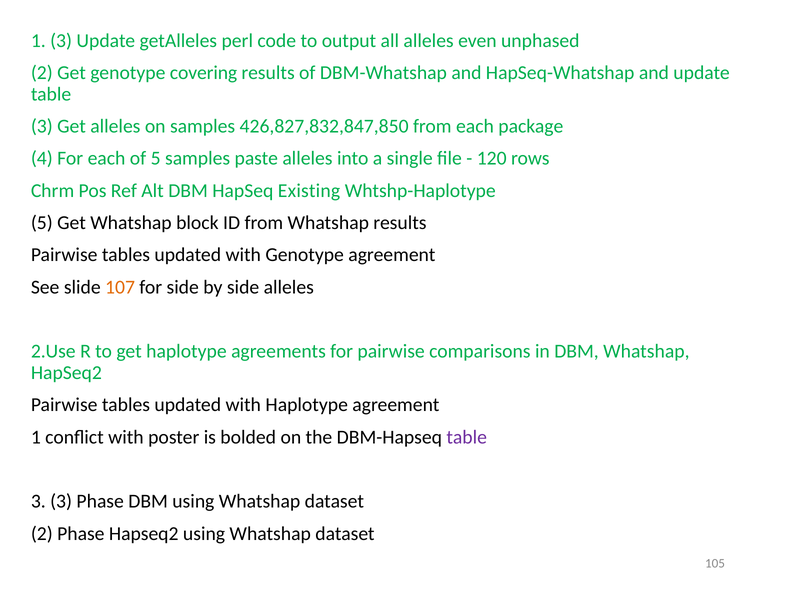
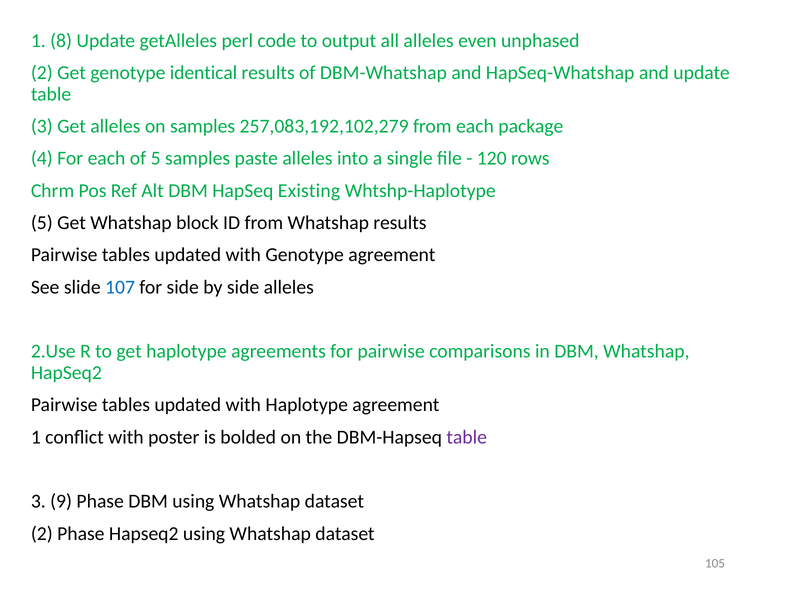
1 3: 3 -> 8
covering: covering -> identical
426,827,832,847,850: 426,827,832,847,850 -> 257,083,192,102,279
107 colour: orange -> blue
3 3: 3 -> 9
